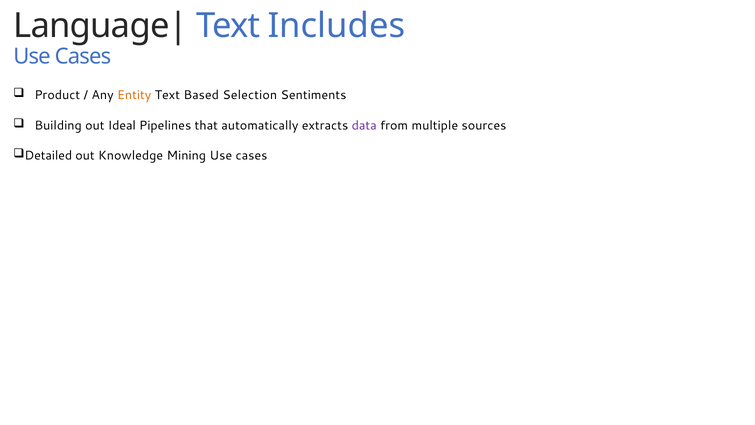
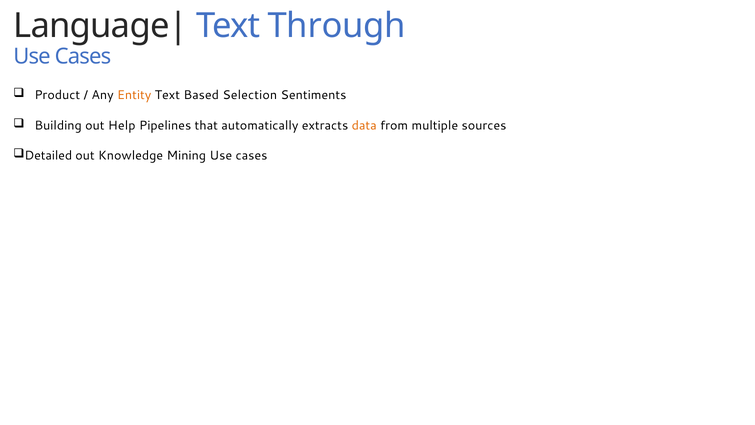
Includes: Includes -> Through
Ideal: Ideal -> Help
data colour: purple -> orange
